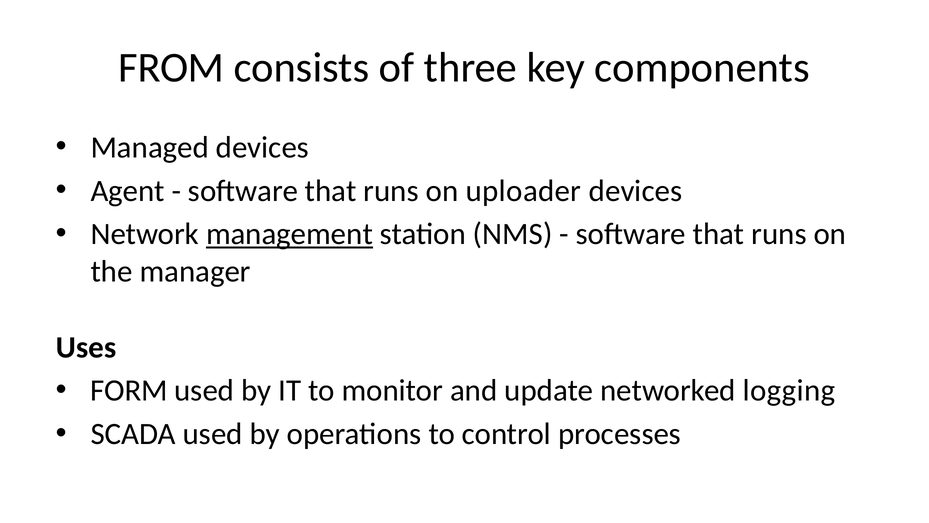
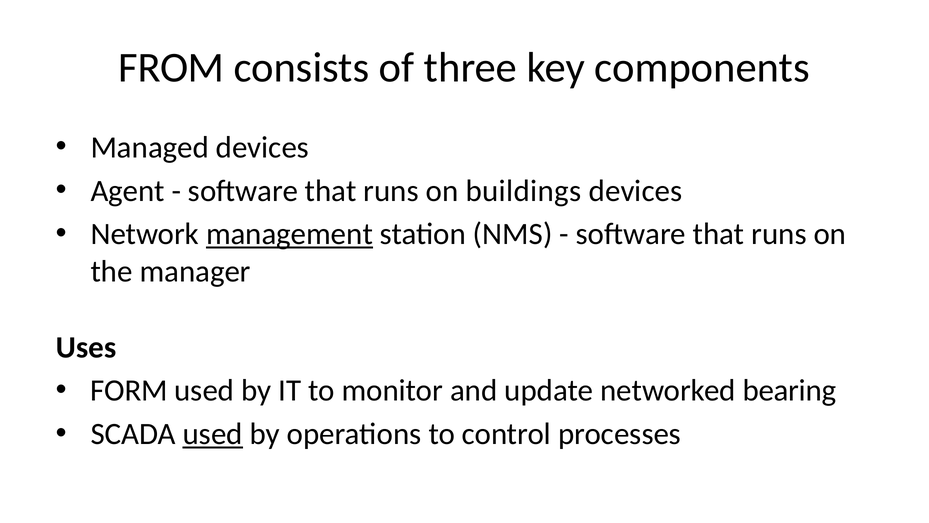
uploader: uploader -> buildings
logging: logging -> bearing
used at (213, 434) underline: none -> present
